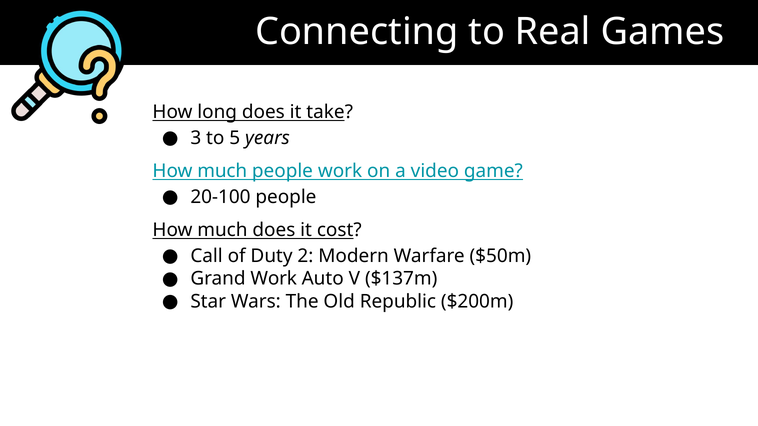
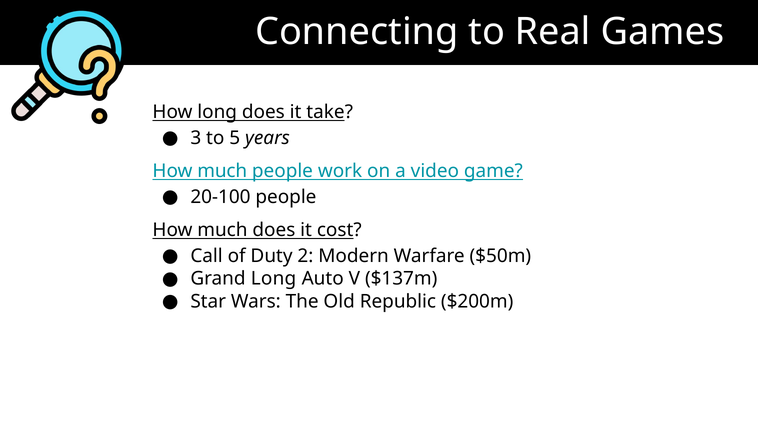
Grand Work: Work -> Long
